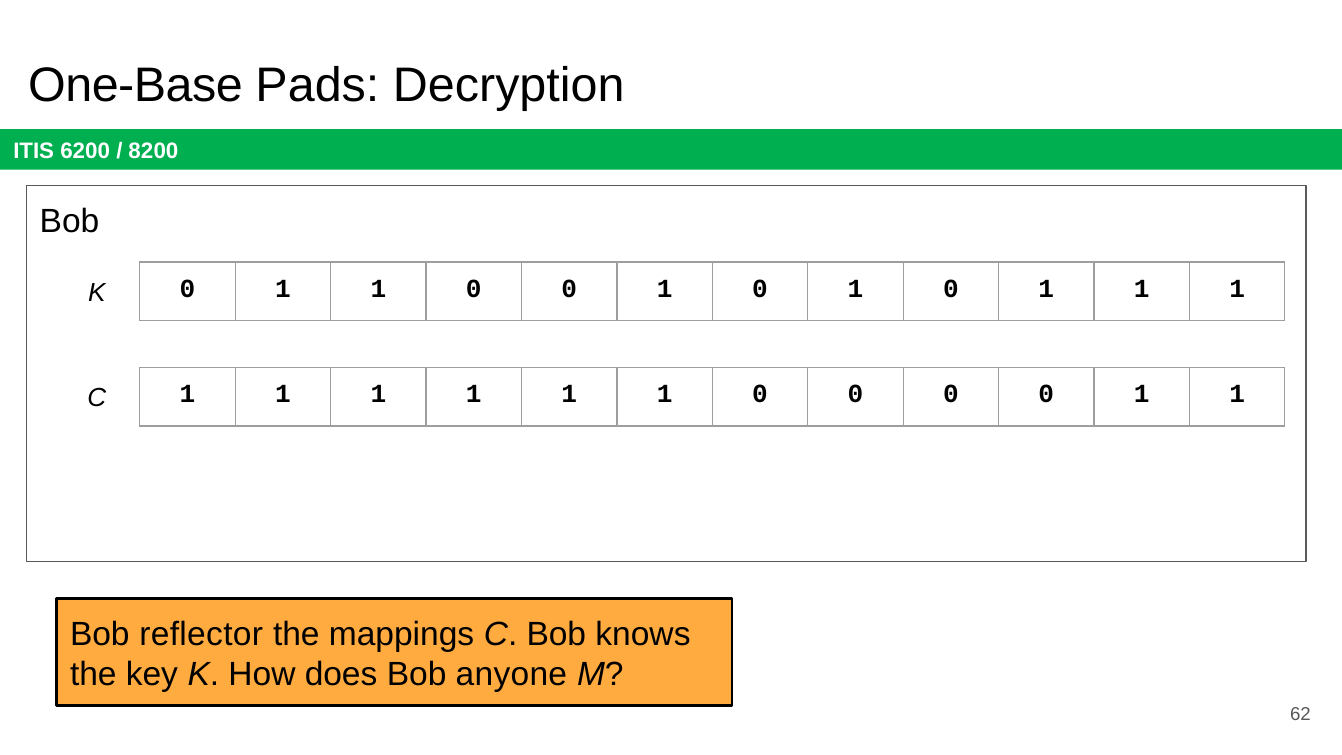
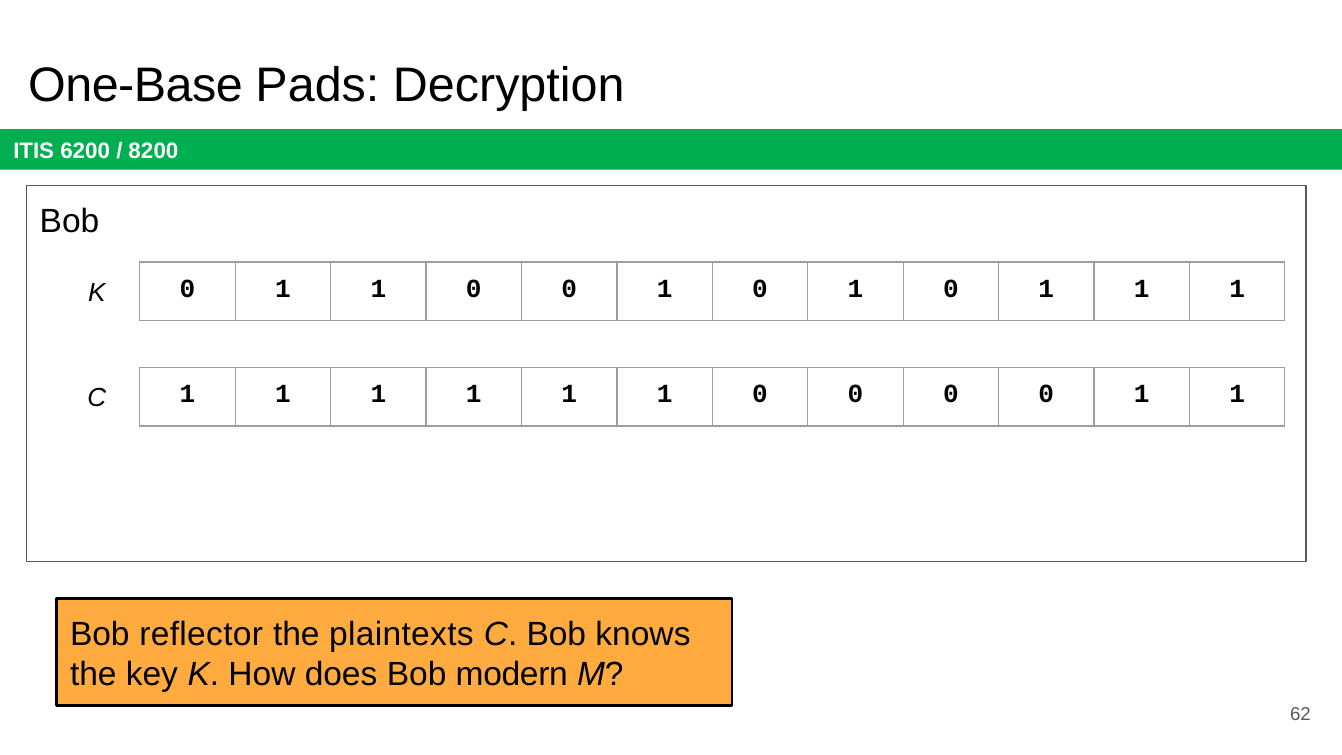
mappings: mappings -> plaintexts
anyone: anyone -> modern
